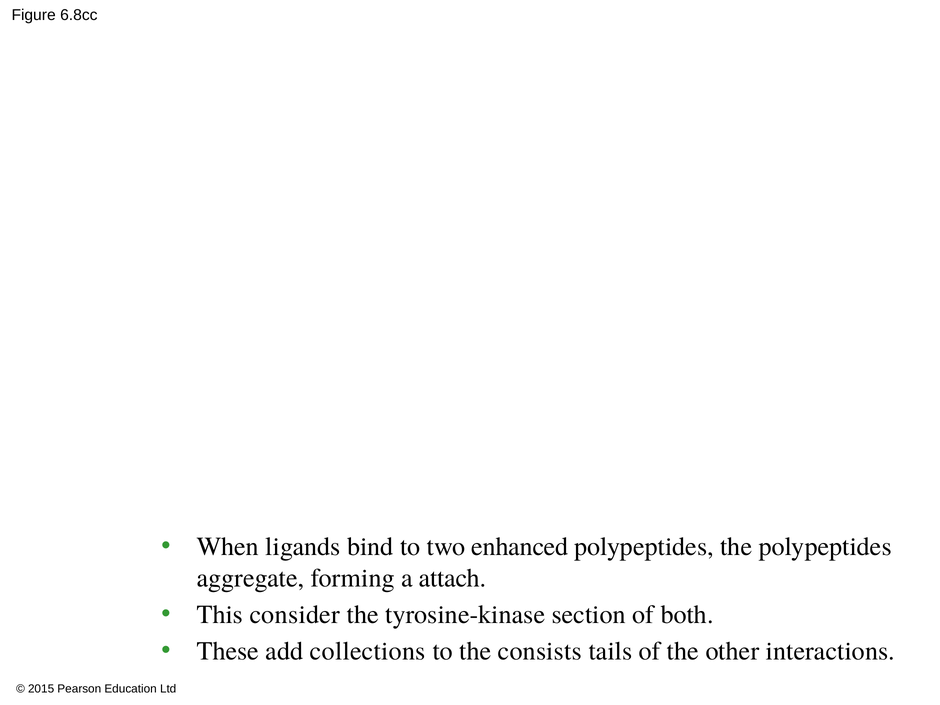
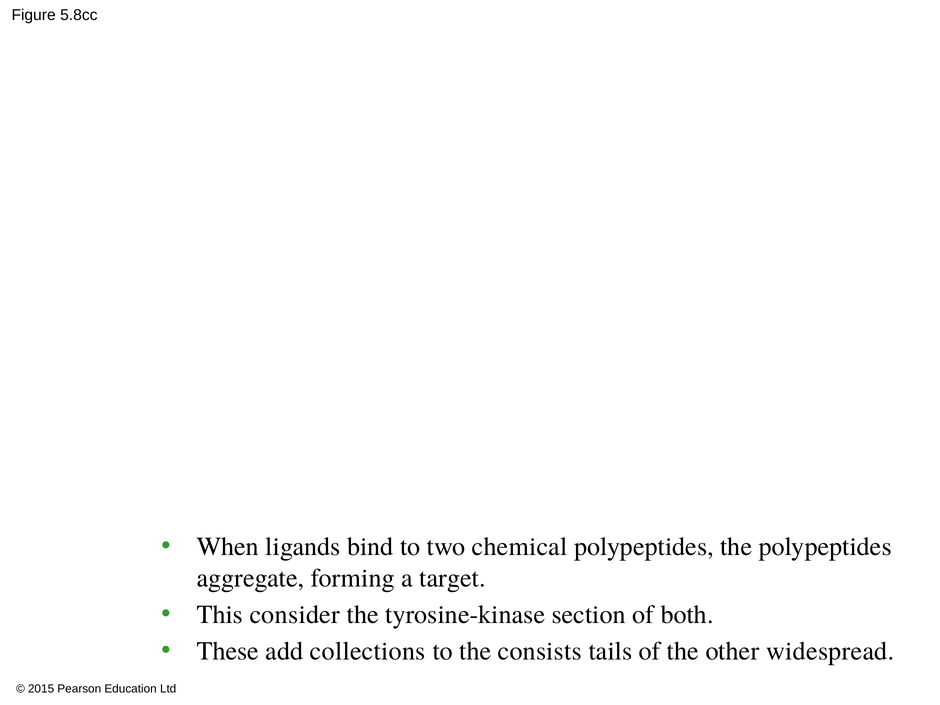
6.8cc: 6.8cc -> 5.8cc
enhanced: enhanced -> chemical
attach: attach -> target
interactions: interactions -> widespread
